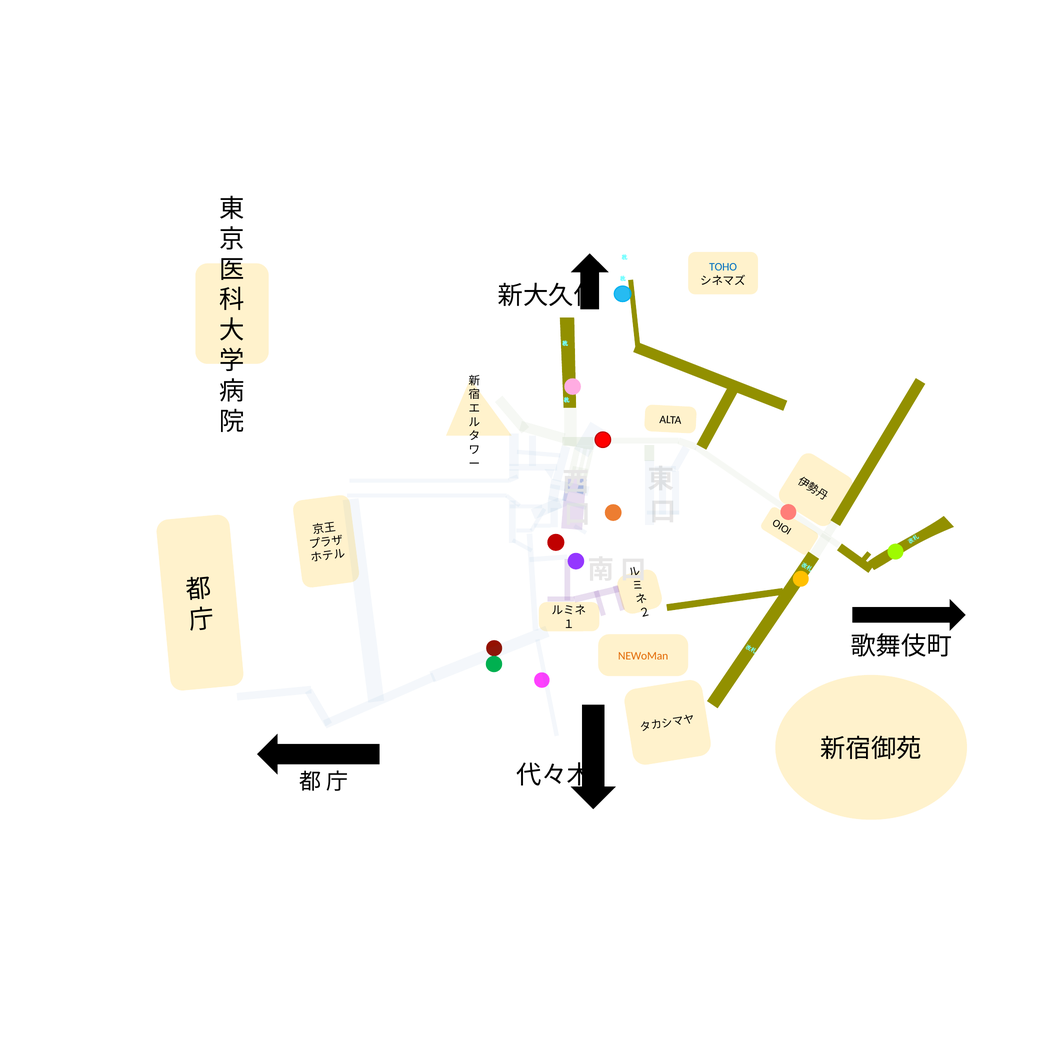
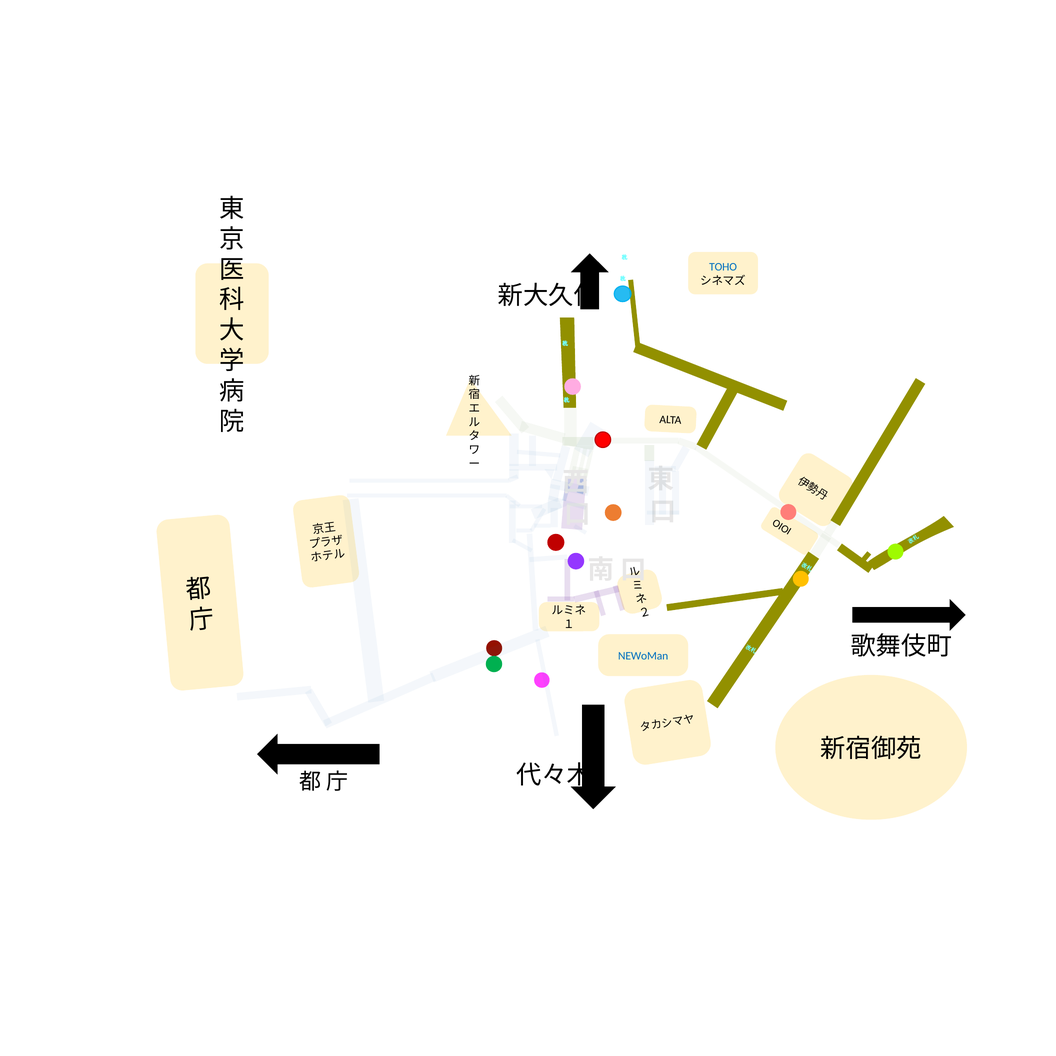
NEWoMan colour: orange -> blue
